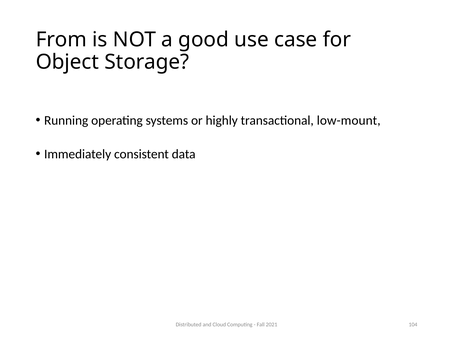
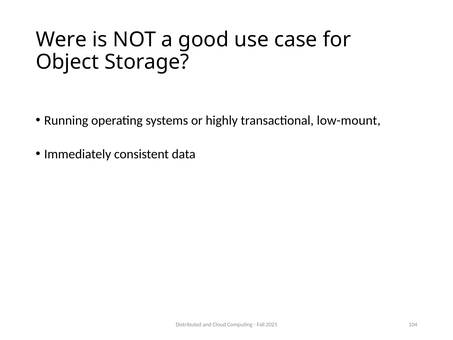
From: From -> Were
